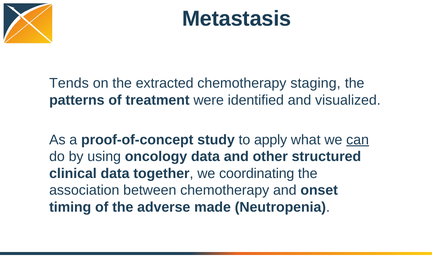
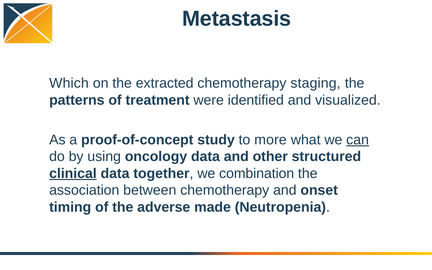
Tends: Tends -> Which
apply: apply -> more
clinical underline: none -> present
coordinating: coordinating -> combination
